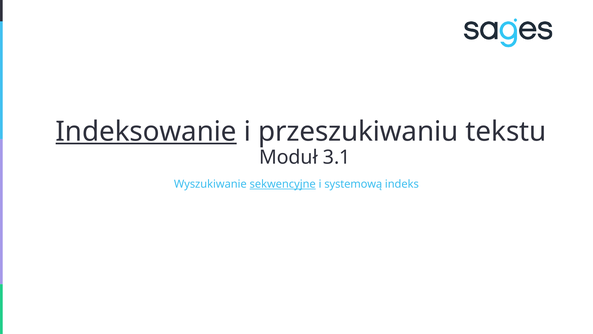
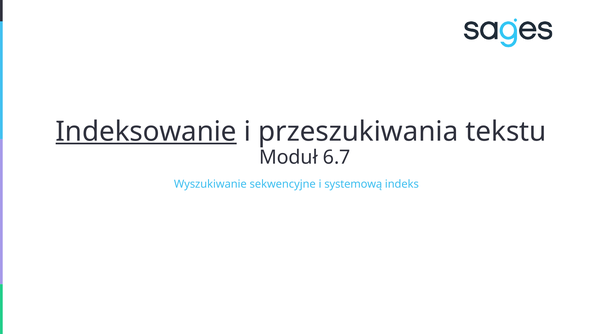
przeszukiwaniu: przeszukiwaniu -> przeszukiwania
3.1: 3.1 -> 6.7
sekwencyjne underline: present -> none
